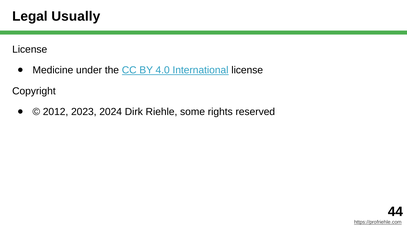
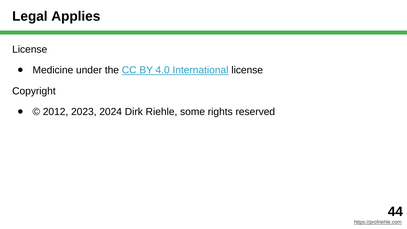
Usually: Usually -> Applies
